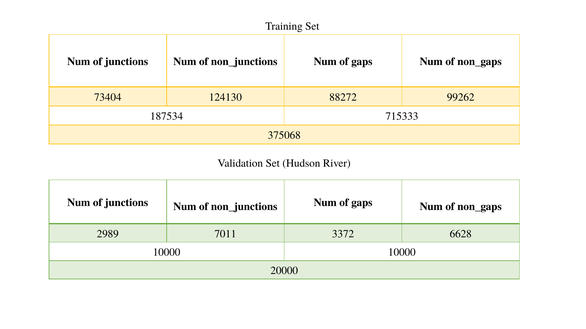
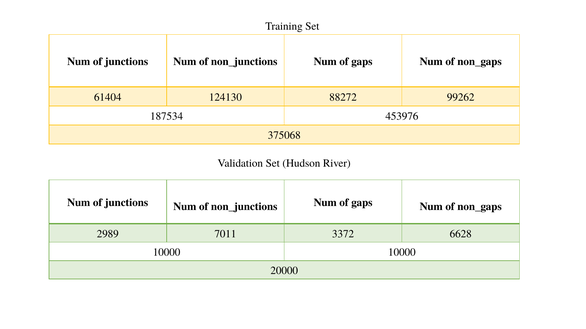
73404: 73404 -> 61404
715333: 715333 -> 453976
